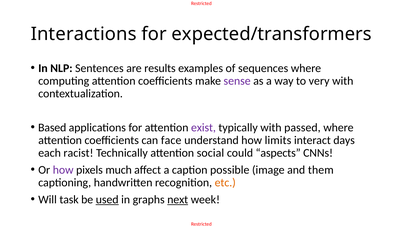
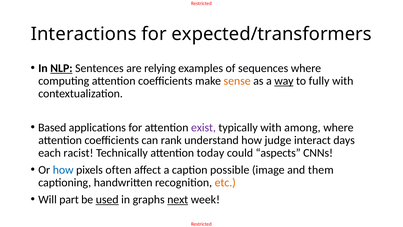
NLP underline: none -> present
results: results -> relying
sense colour: purple -> orange
way underline: none -> present
very: very -> fully
passed: passed -> among
face: face -> rank
limits: limits -> judge
social: social -> today
how at (63, 170) colour: purple -> blue
much: much -> often
task: task -> part
